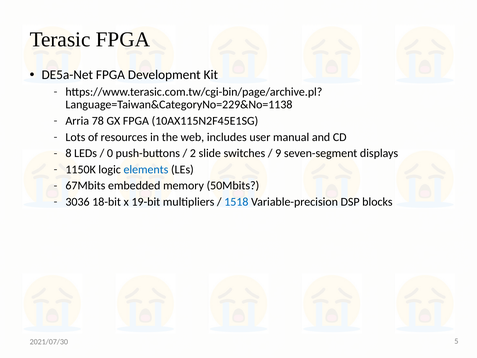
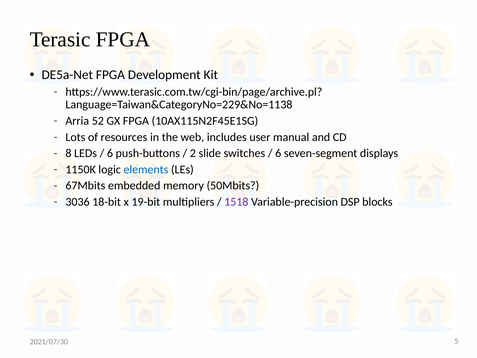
78: 78 -> 52
0 at (110, 153): 0 -> 6
9 at (278, 153): 9 -> 6
1518 colour: blue -> purple
